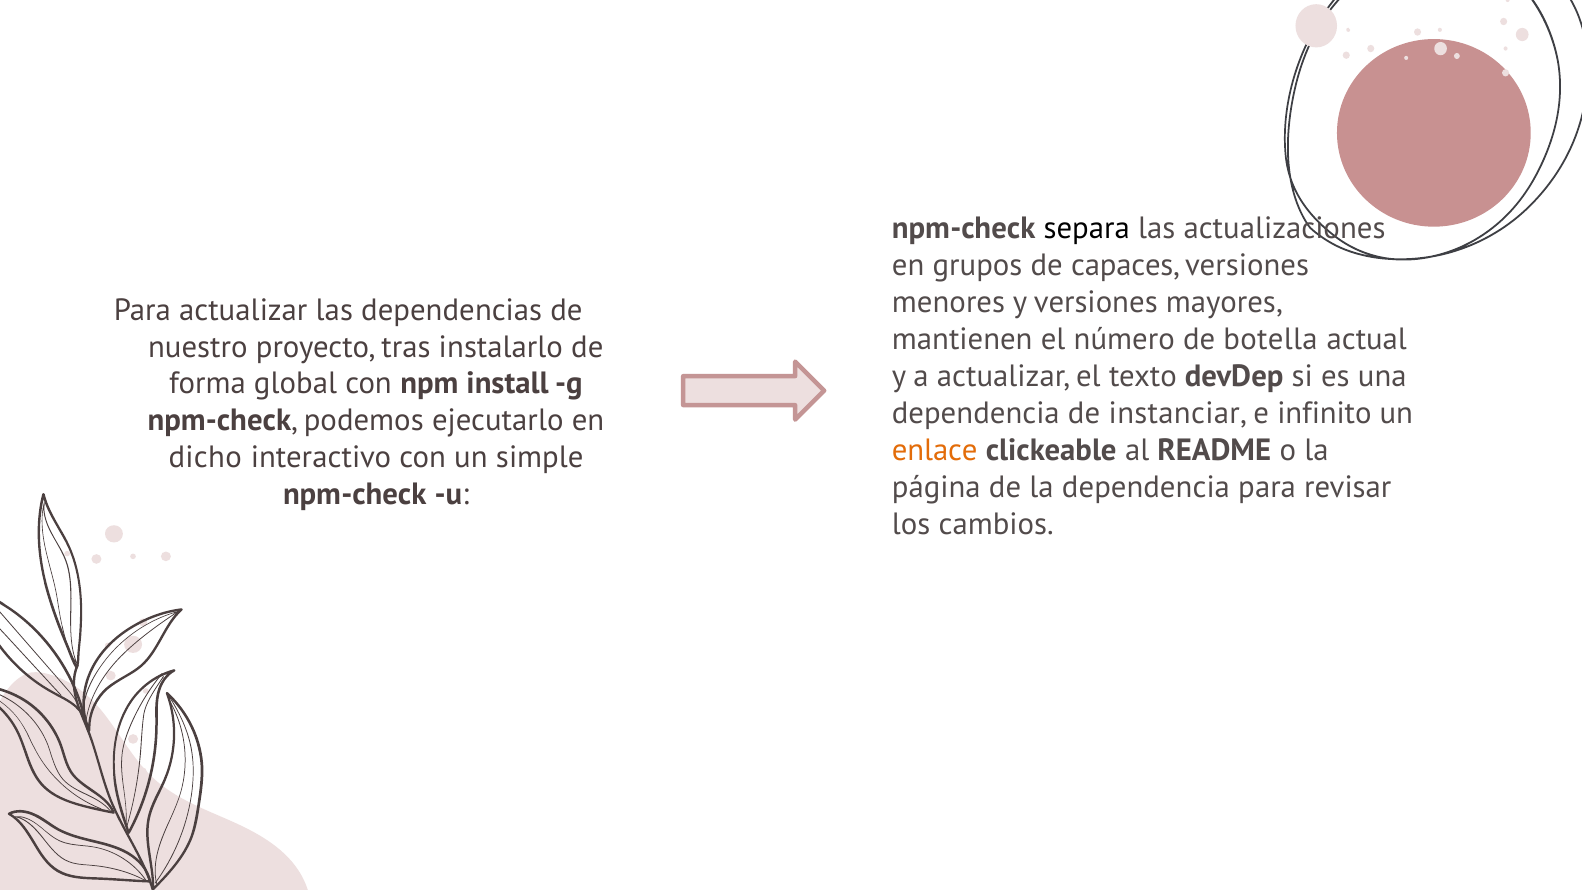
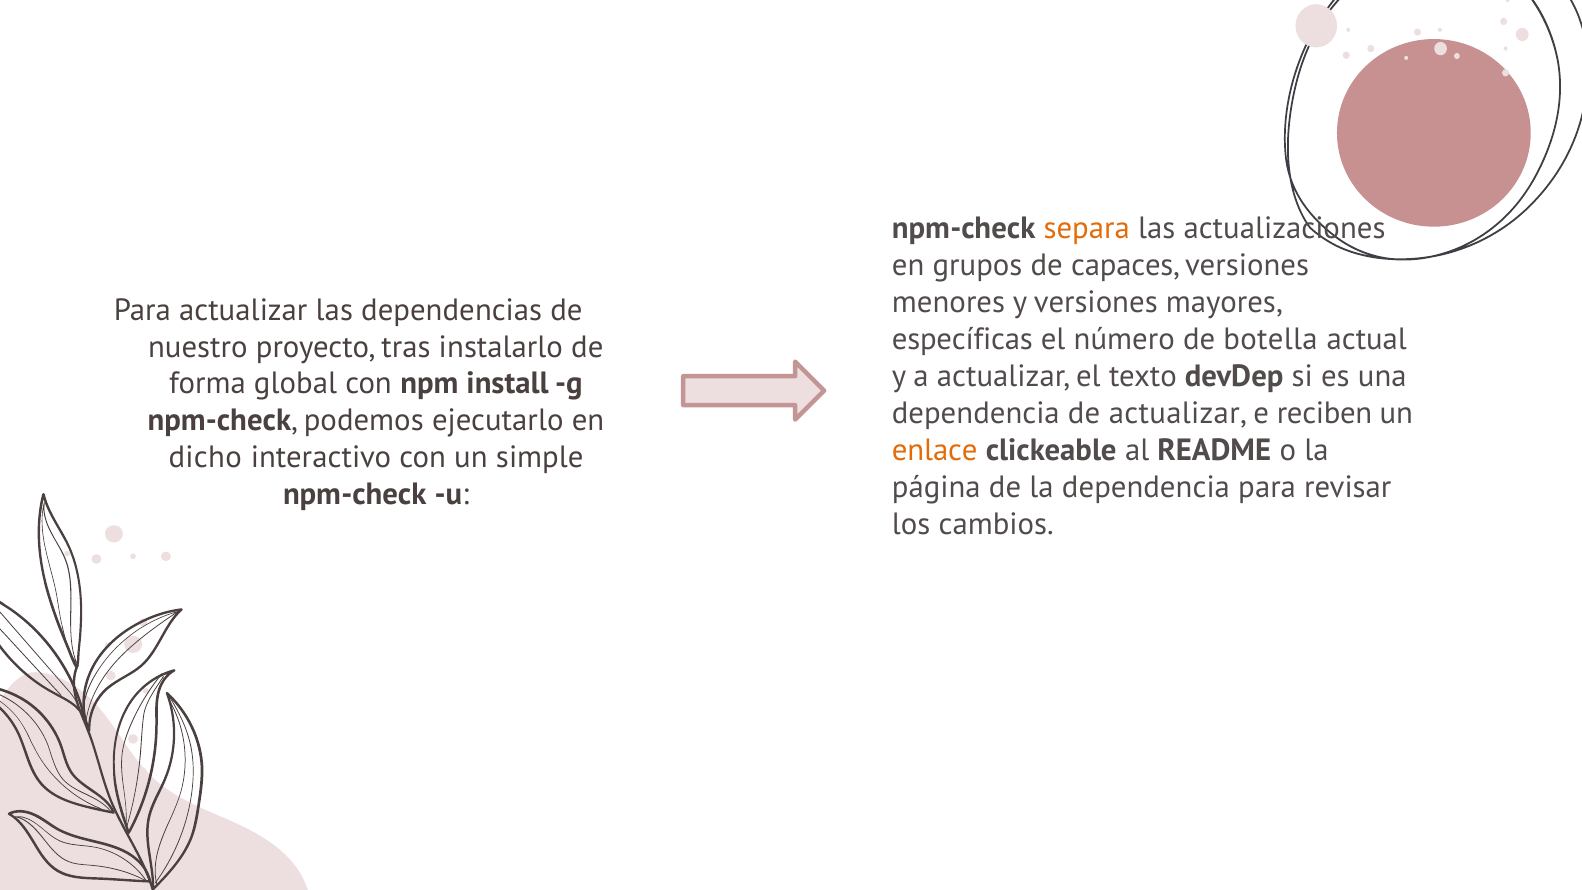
separa colour: black -> orange
mantienen: mantienen -> específicas
de instanciar: instanciar -> actualizar
infinito: infinito -> reciben
